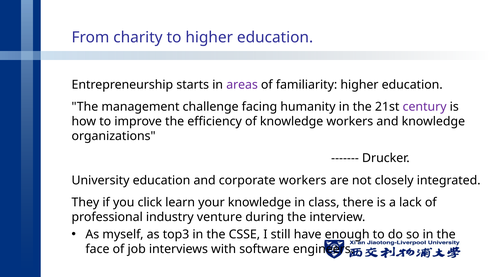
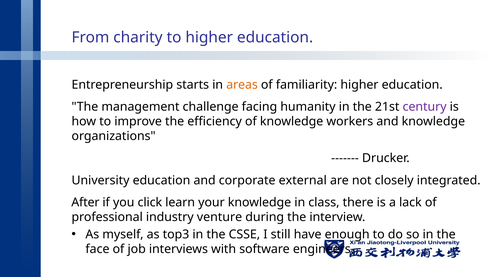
areas colour: purple -> orange
corporate workers: workers -> external
They: They -> After
